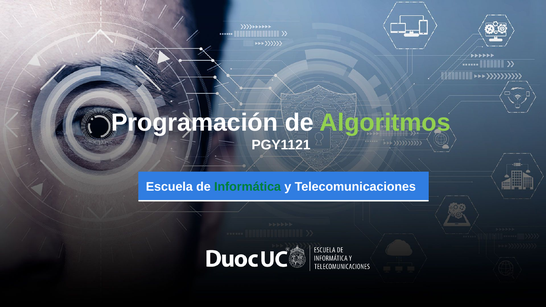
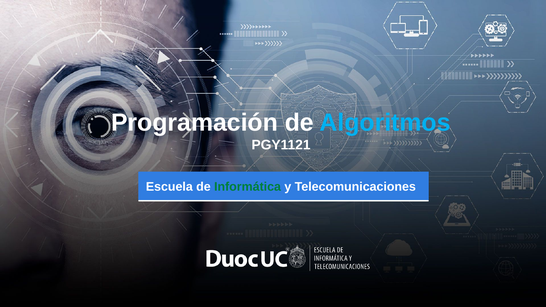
Algoritmos colour: light green -> light blue
